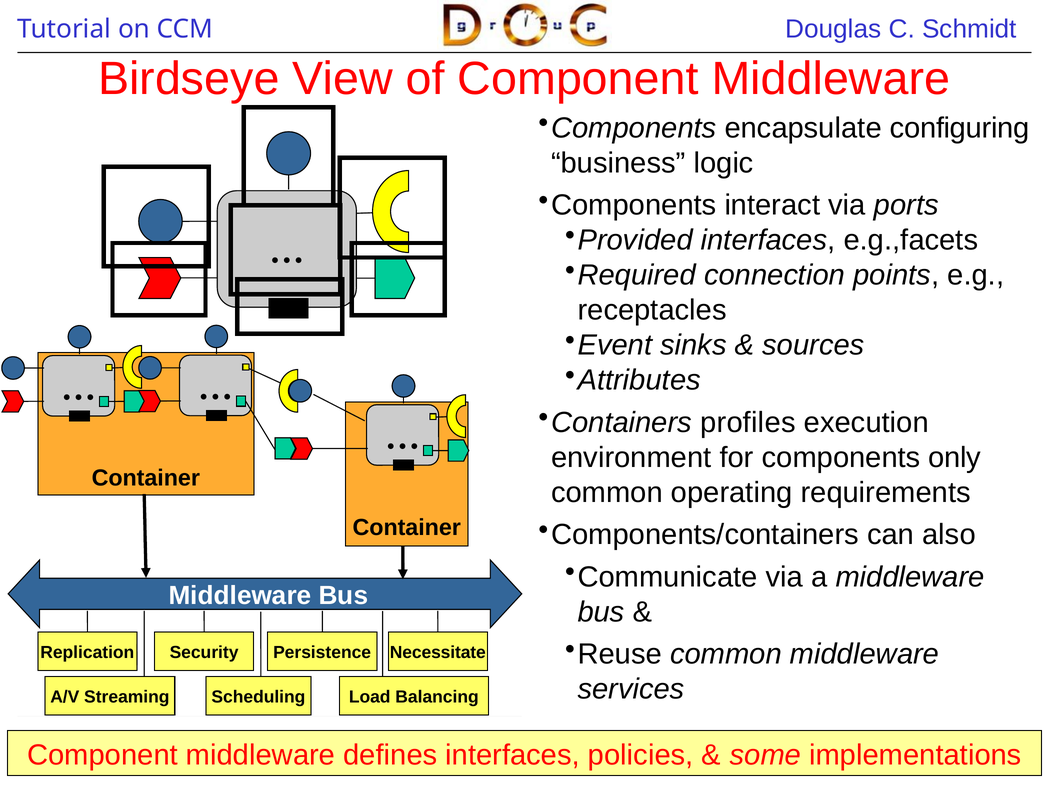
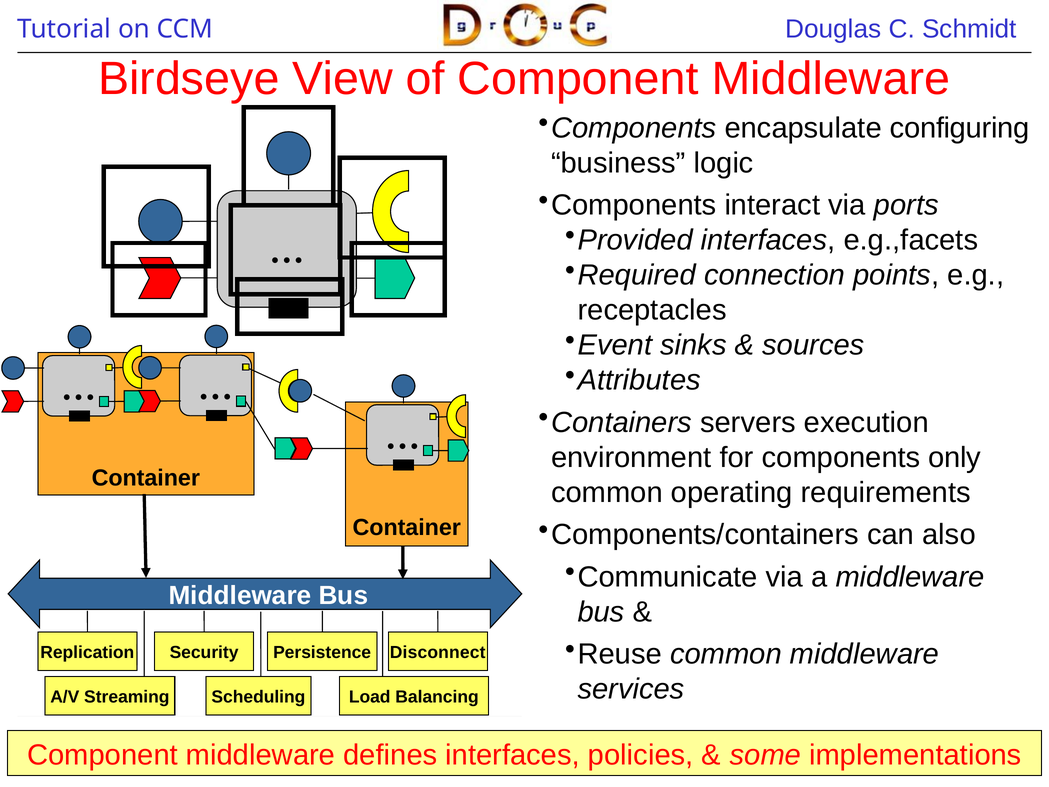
profiles: profiles -> servers
Necessitate: Necessitate -> Disconnect
